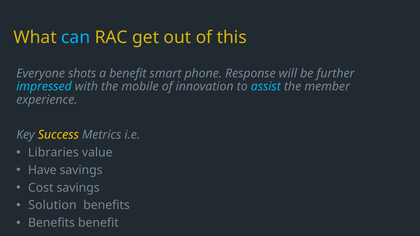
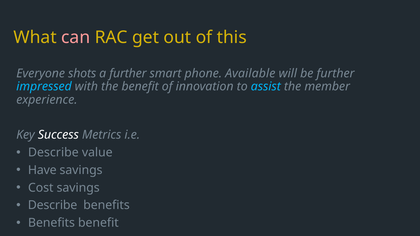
can colour: light blue -> pink
a benefit: benefit -> further
Response: Response -> Available
the mobile: mobile -> benefit
Success colour: yellow -> white
Libraries at (53, 153): Libraries -> Describe
Solution at (52, 206): Solution -> Describe
